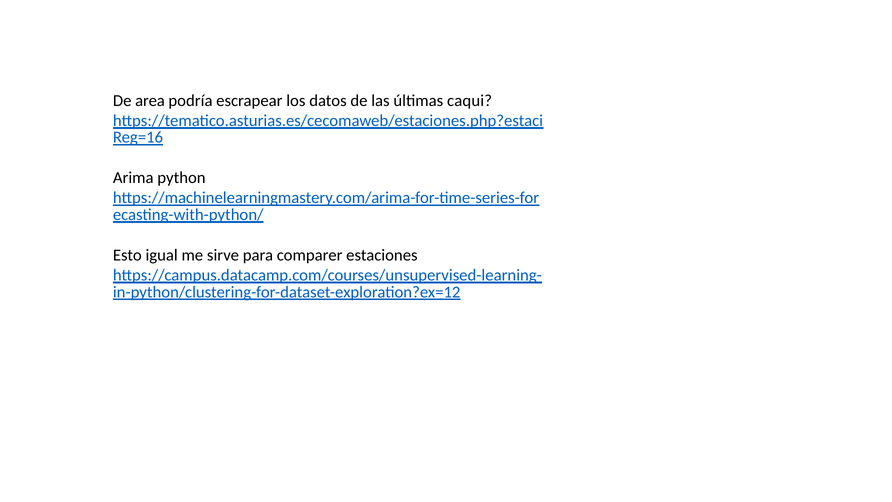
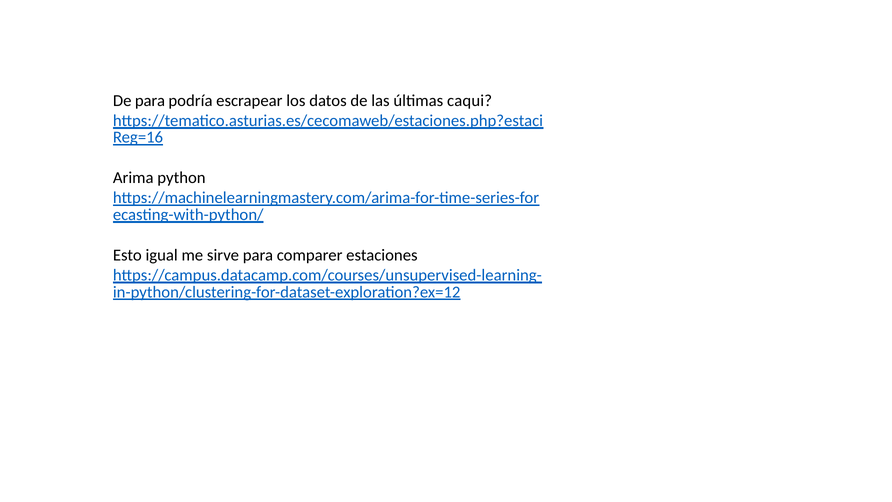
De area: area -> para
